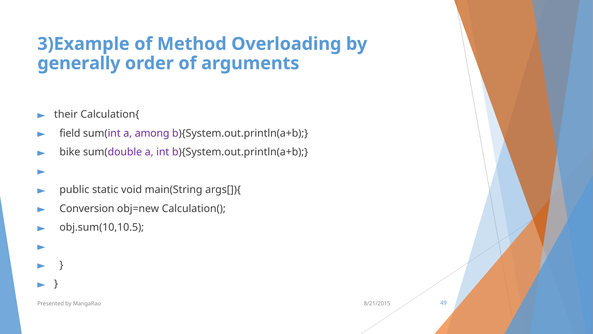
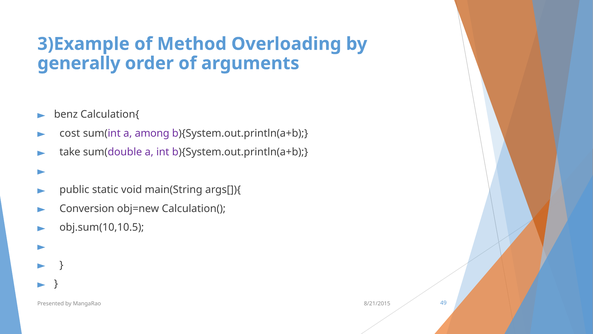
their: their -> benz
field: field -> cost
bike: bike -> take
